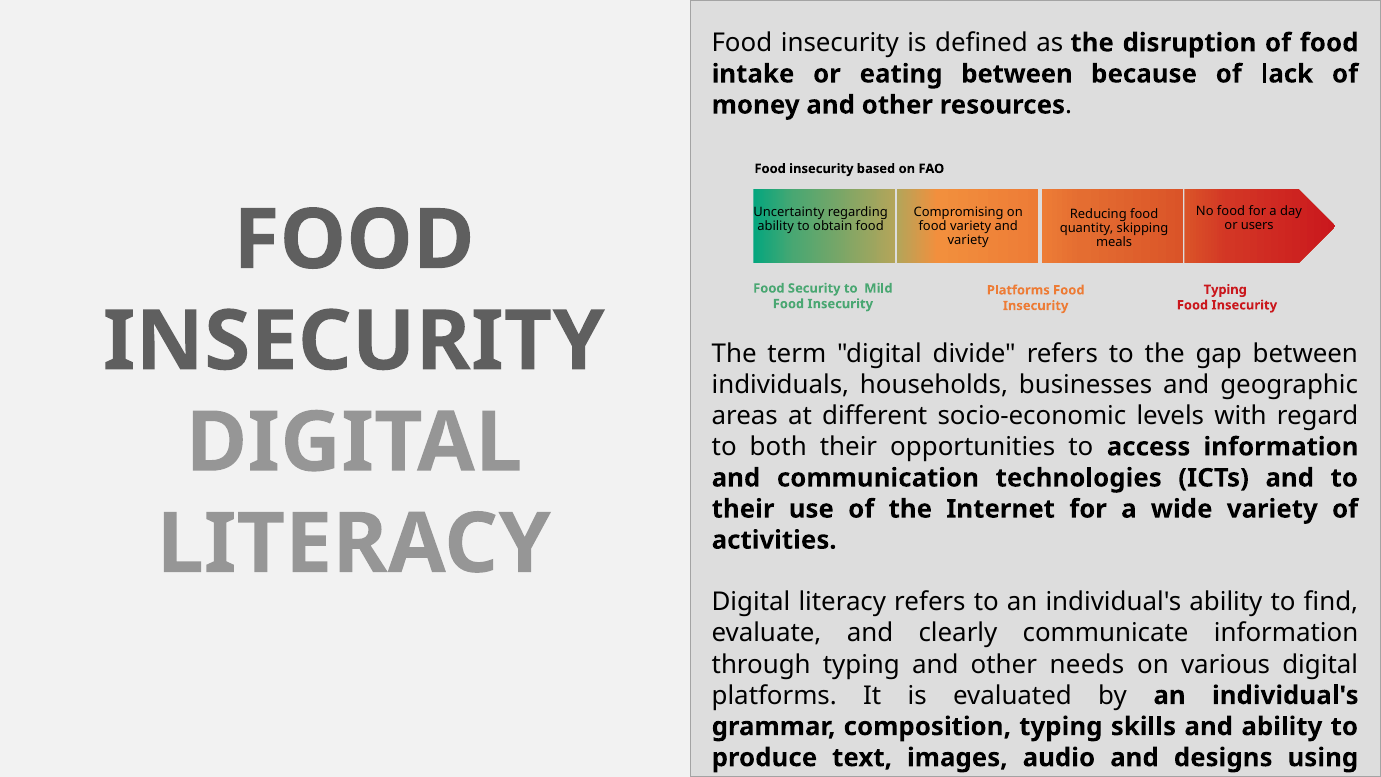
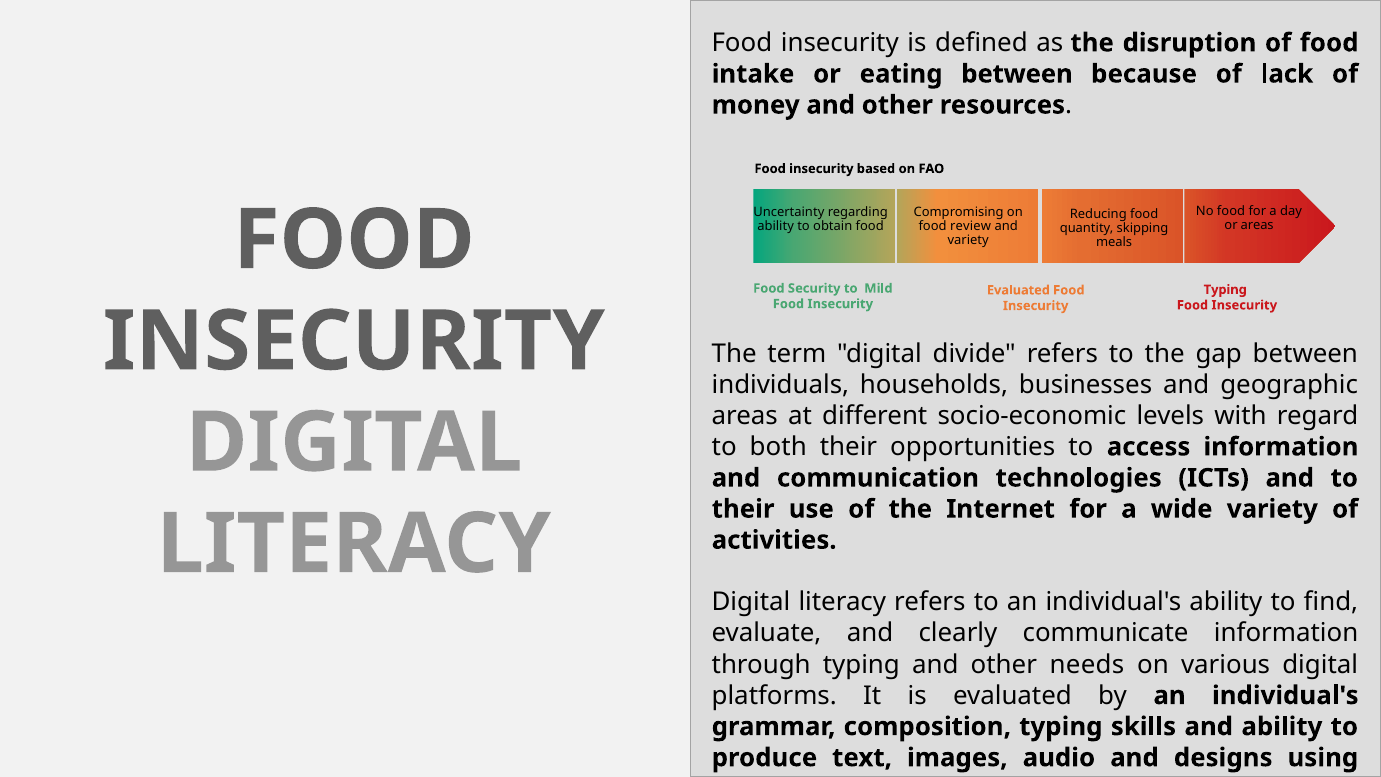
or users: users -> areas
food variety: variety -> review
Platforms at (1018, 290): Platforms -> Evaluated
